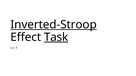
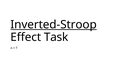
Task underline: present -> none
